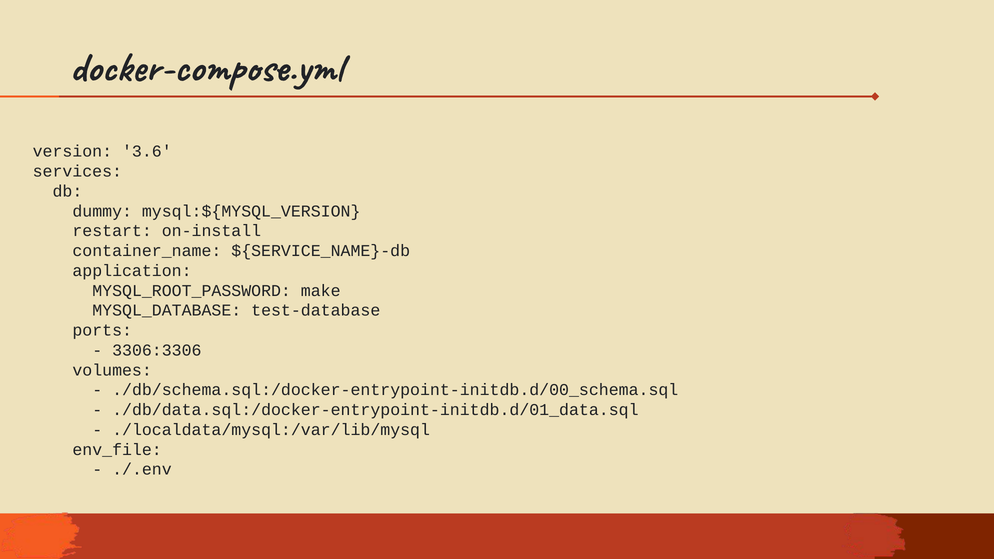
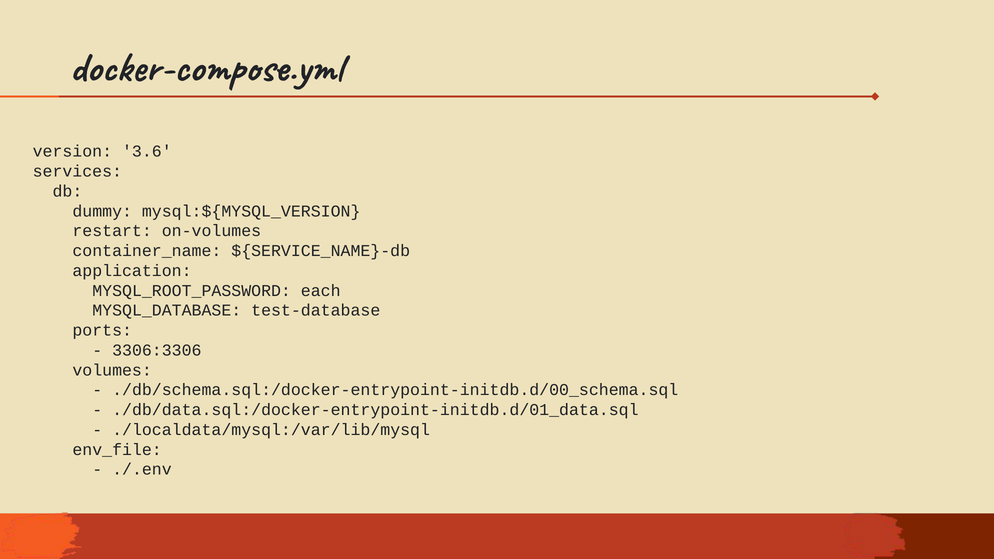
on-install: on-install -> on-volumes
make: make -> each
